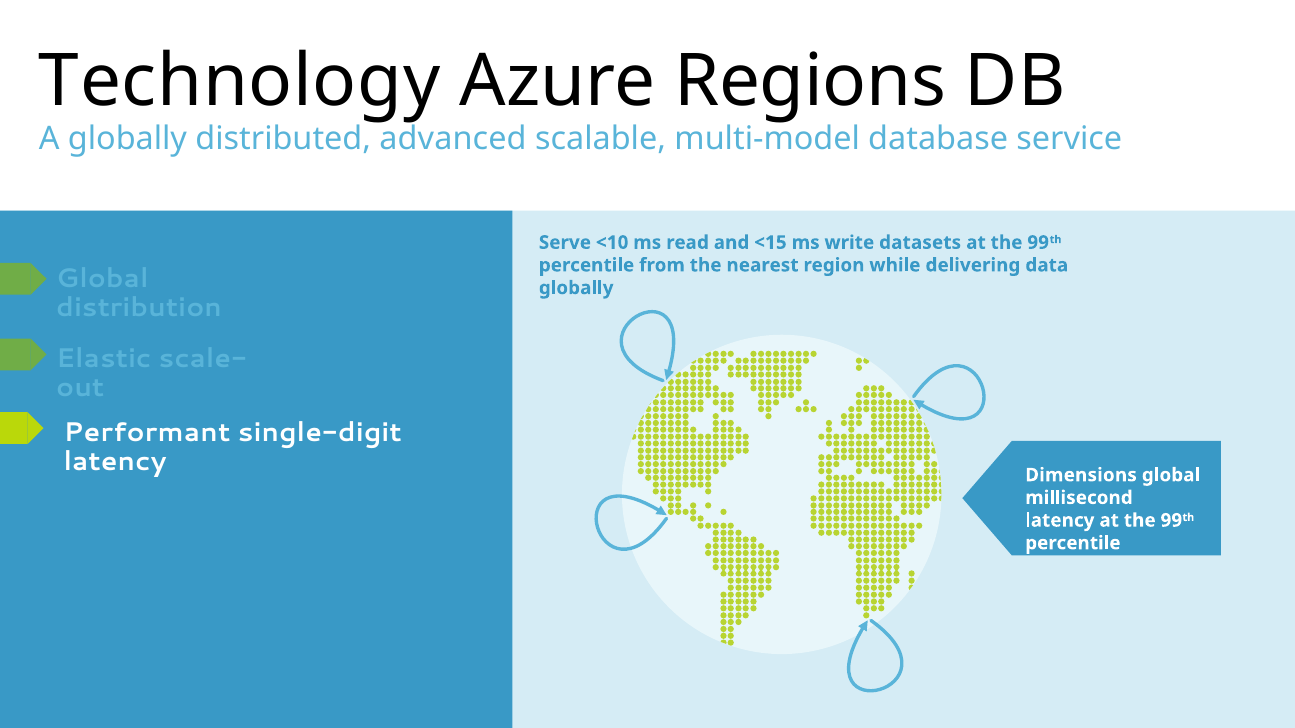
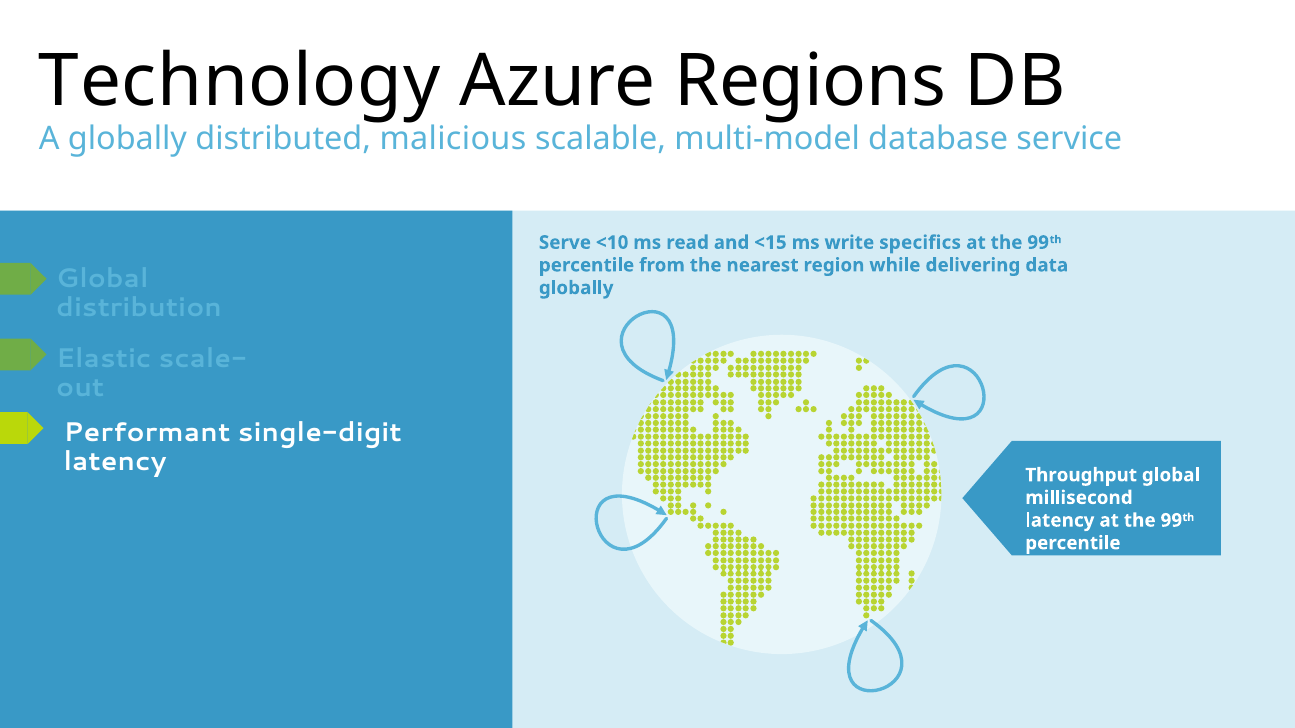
advanced: advanced -> malicious
datasets: datasets -> specifics
Dimensions: Dimensions -> Throughput
